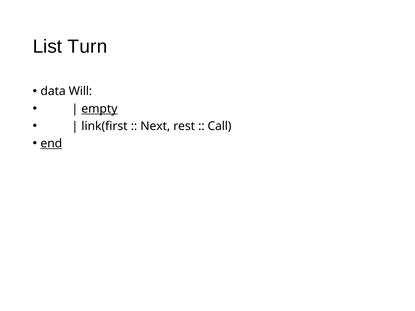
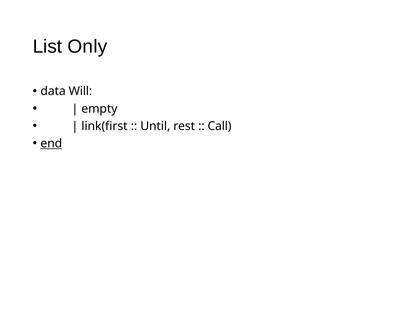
Turn: Turn -> Only
empty underline: present -> none
Next: Next -> Until
